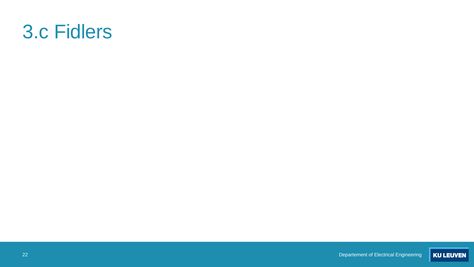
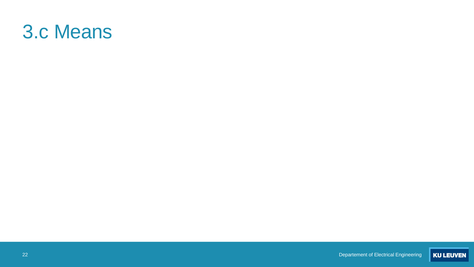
Fidlers: Fidlers -> Means
